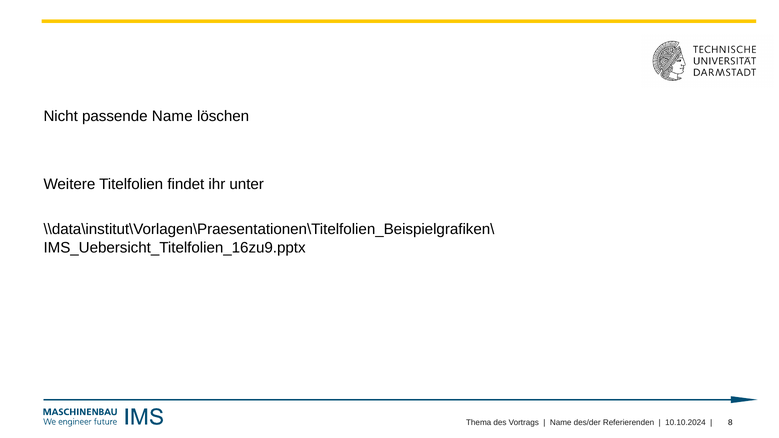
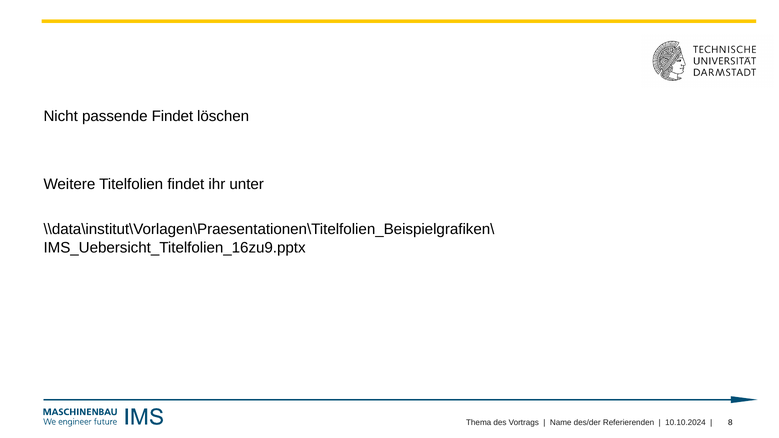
passende Name: Name -> Findet
